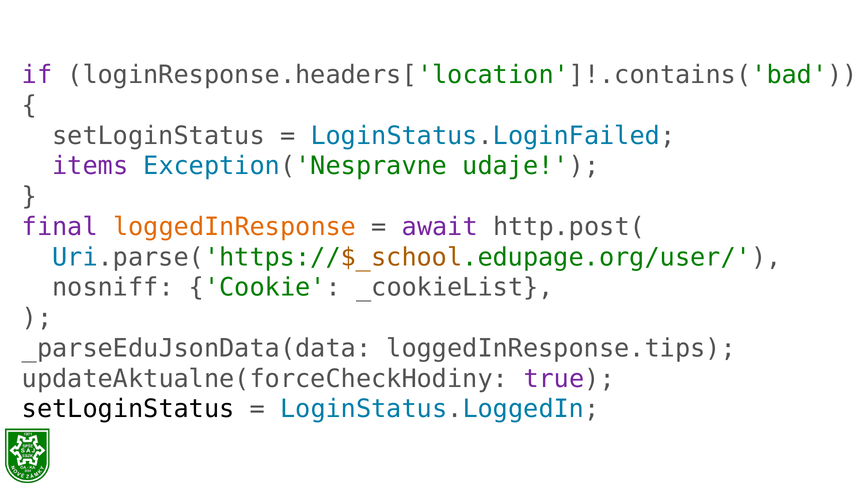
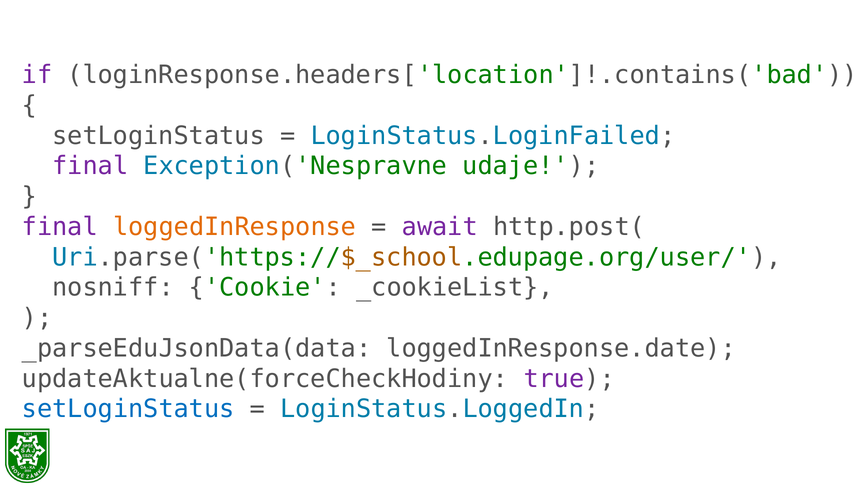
items at (90, 166): items -> final
loggedInResponse.tips: loggedInResponse.tips -> loggedInResponse.date
setLoginStatus at (128, 409) colour: black -> blue
